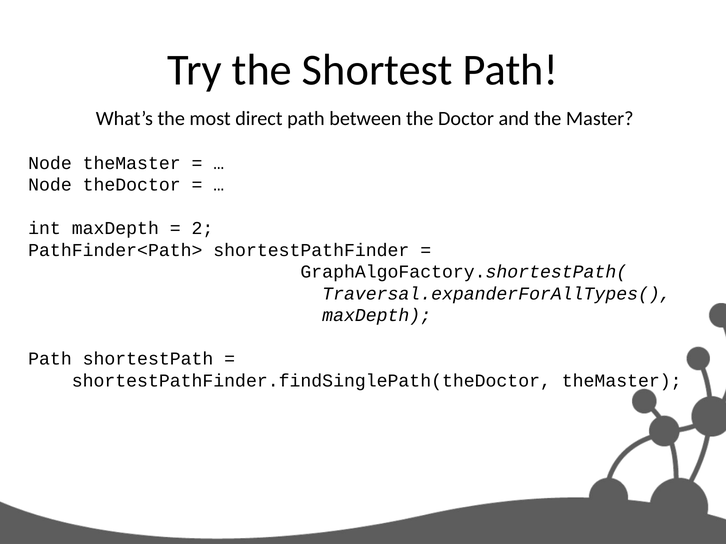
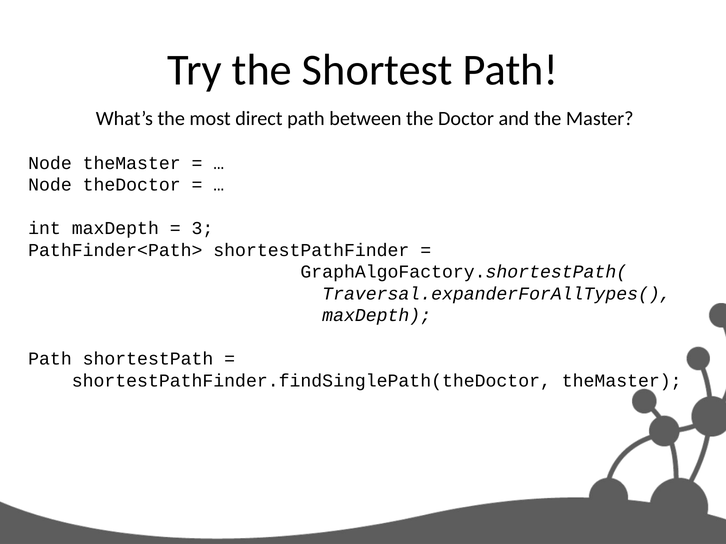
2: 2 -> 3
